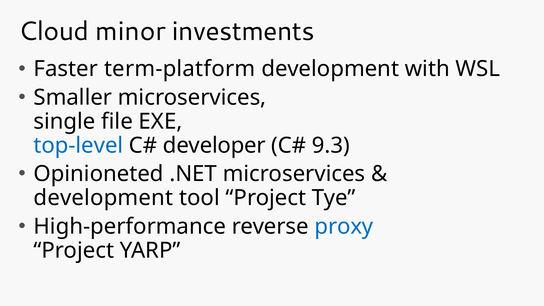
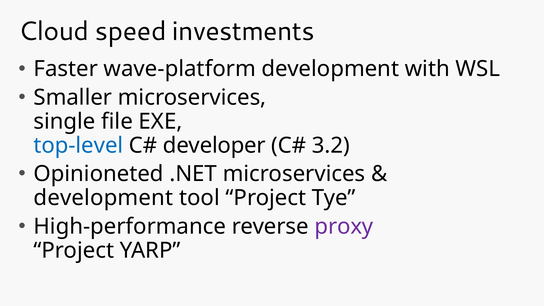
minor: minor -> speed
term-platform: term-platform -> wave-platform
9.3: 9.3 -> 3.2
proxy colour: blue -> purple
